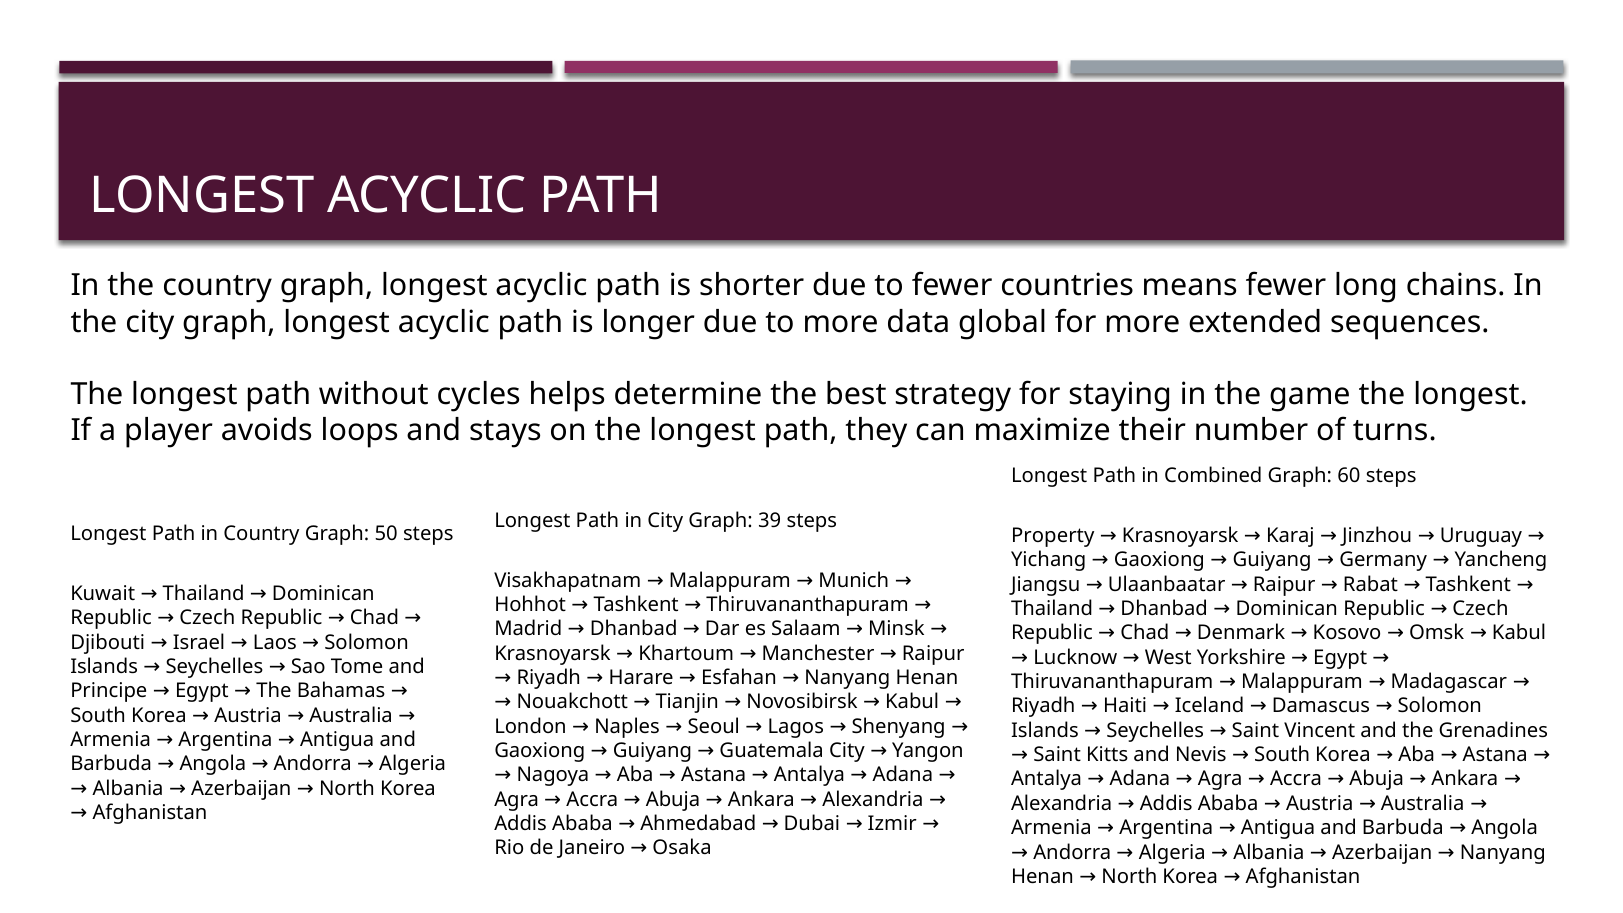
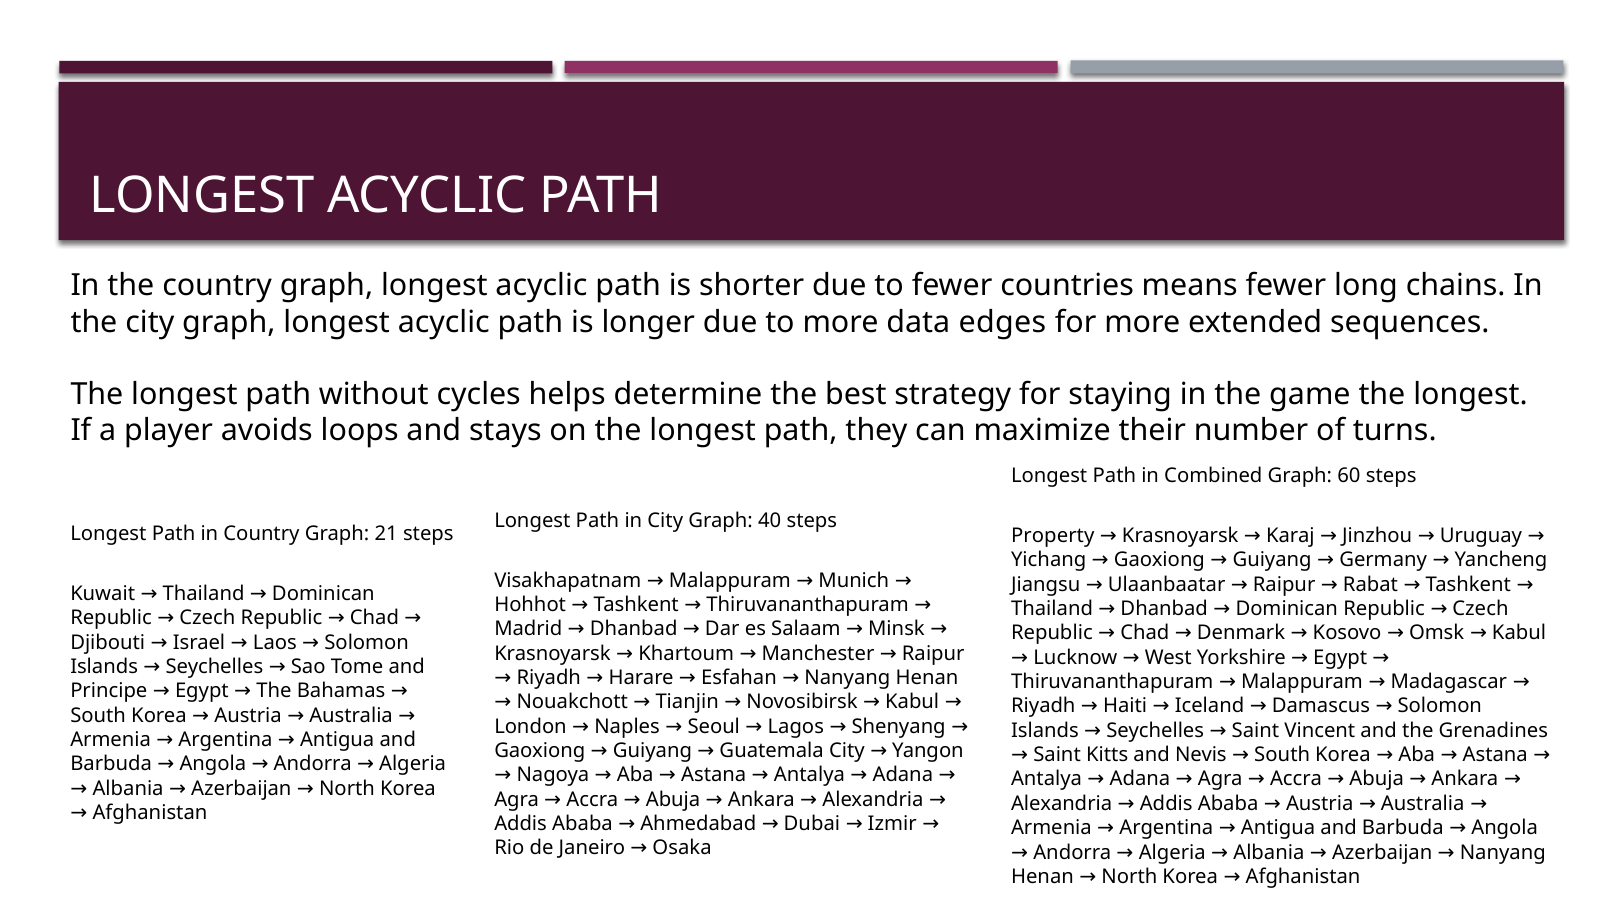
global: global -> edges
39: 39 -> 40
50: 50 -> 21
